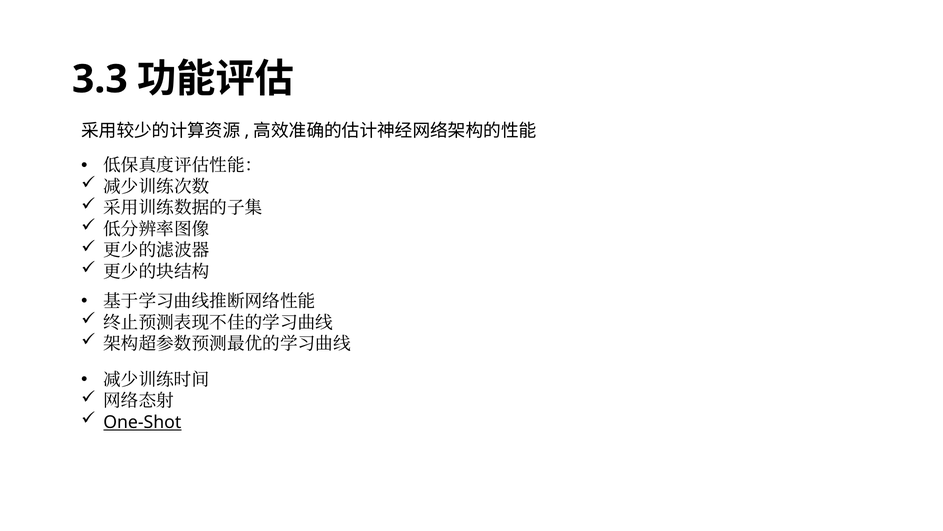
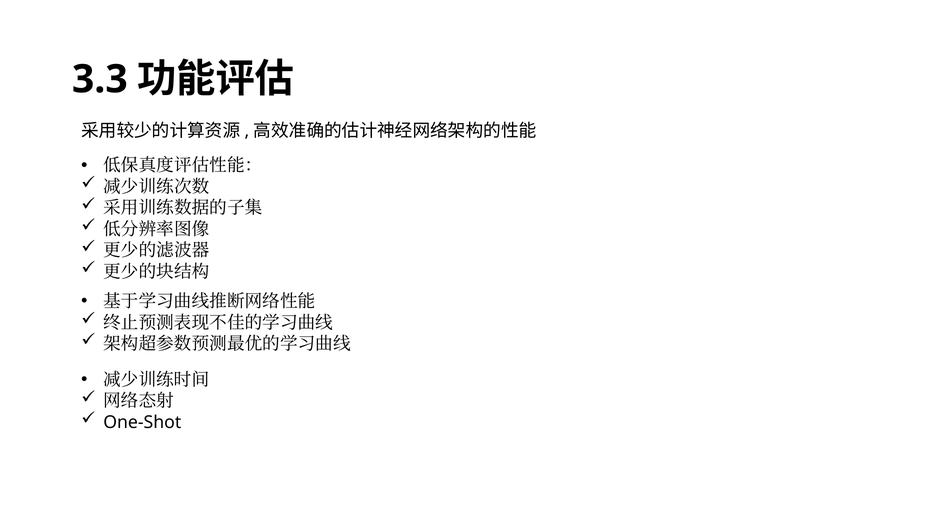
One-Shot underline: present -> none
